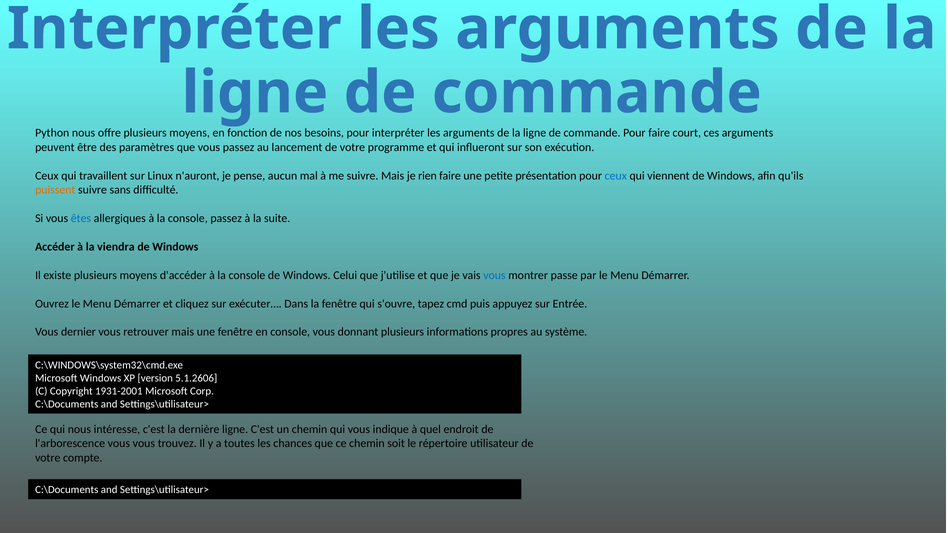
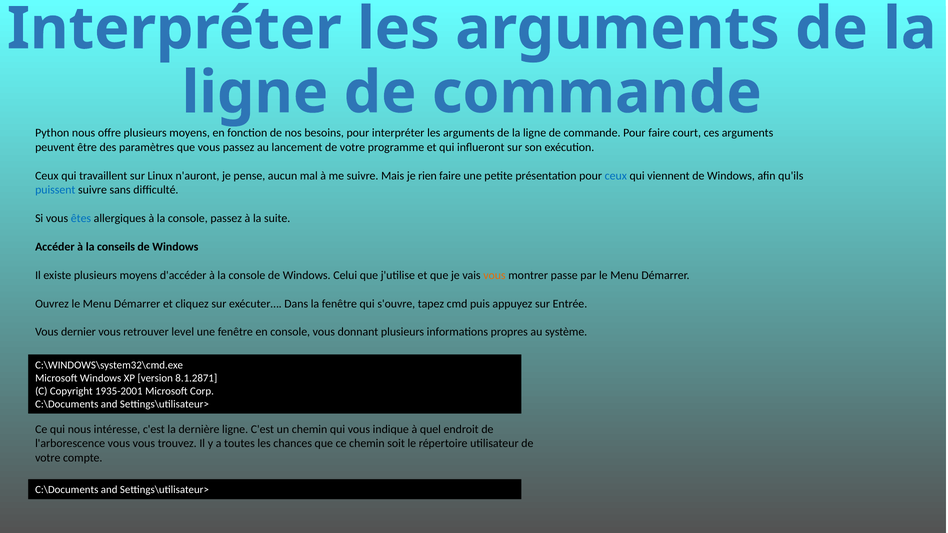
puissent colour: orange -> blue
viendra: viendra -> conseils
vous at (494, 275) colour: blue -> orange
retrouver mais: mais -> level
5.1.2606: 5.1.2606 -> 8.1.2871
1931-2001: 1931-2001 -> 1935-2001
